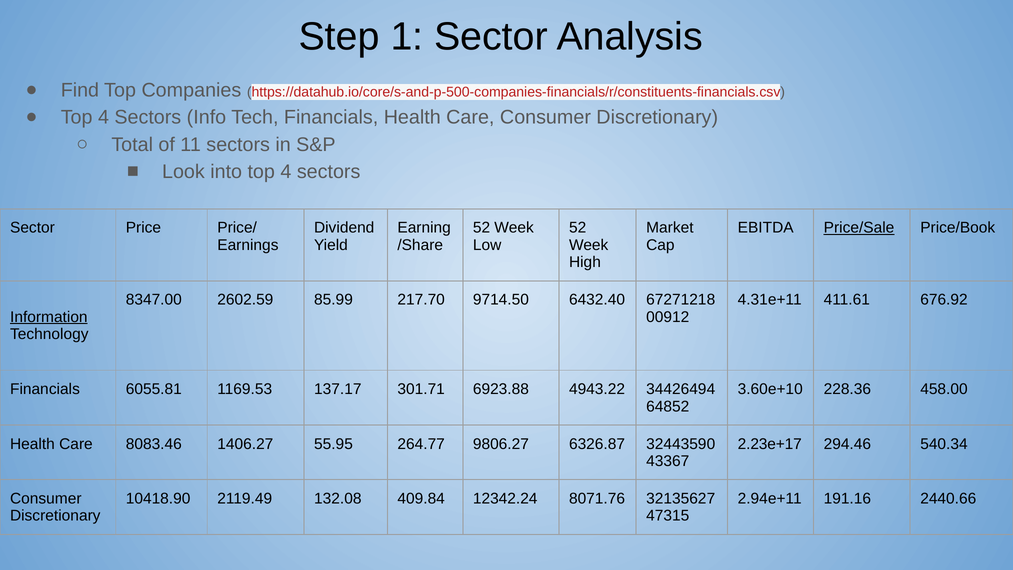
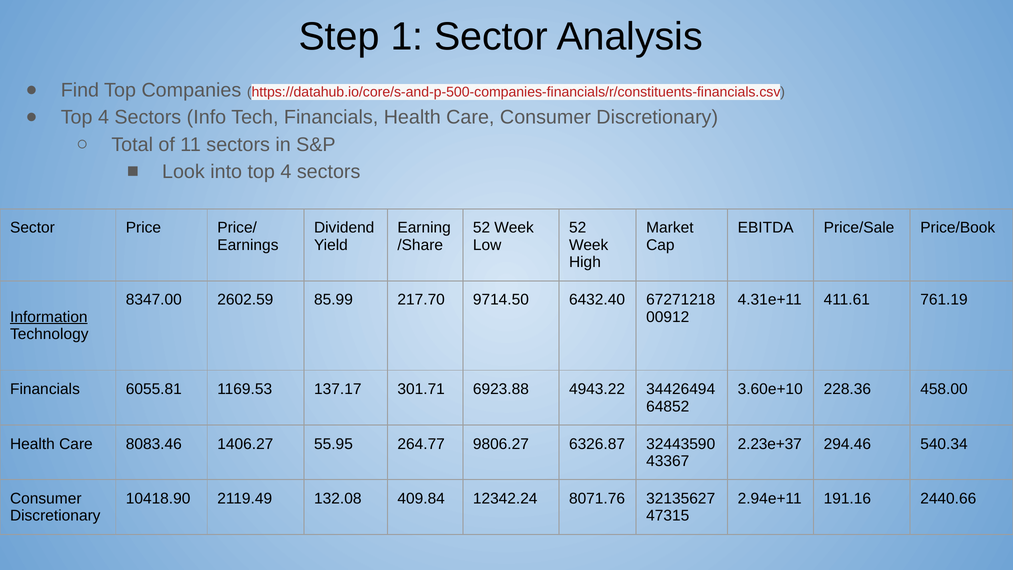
Price/Sale underline: present -> none
676.92: 676.92 -> 761.19
2.23e+17: 2.23e+17 -> 2.23e+37
